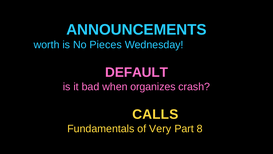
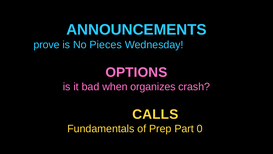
worth: worth -> prove
DEFAULT: DEFAULT -> OPTIONS
Very: Very -> Prep
8: 8 -> 0
